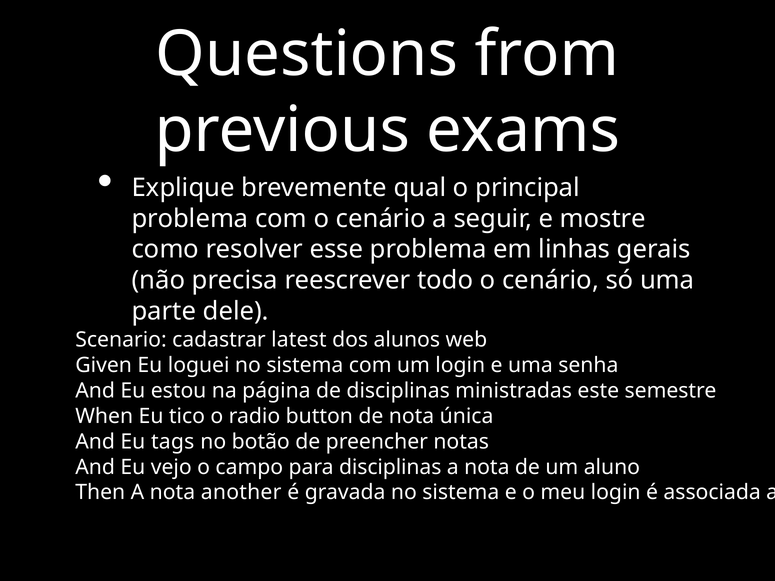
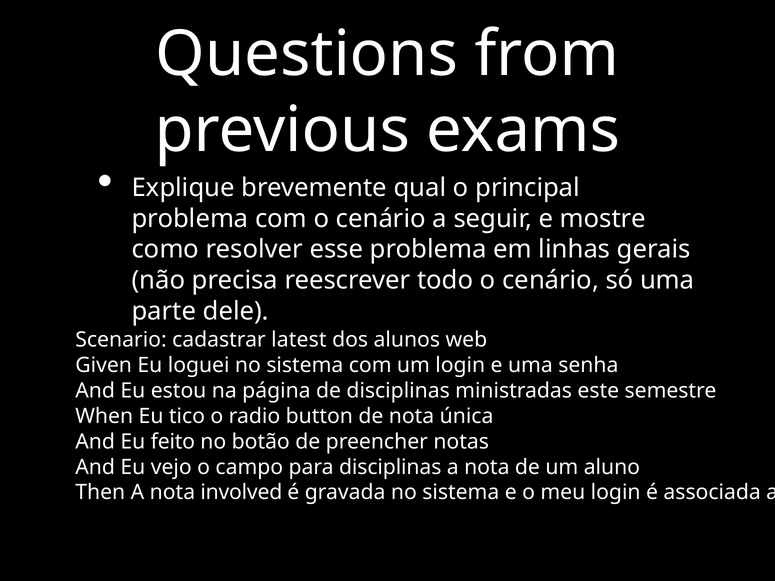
tags: tags -> feito
another: another -> involved
